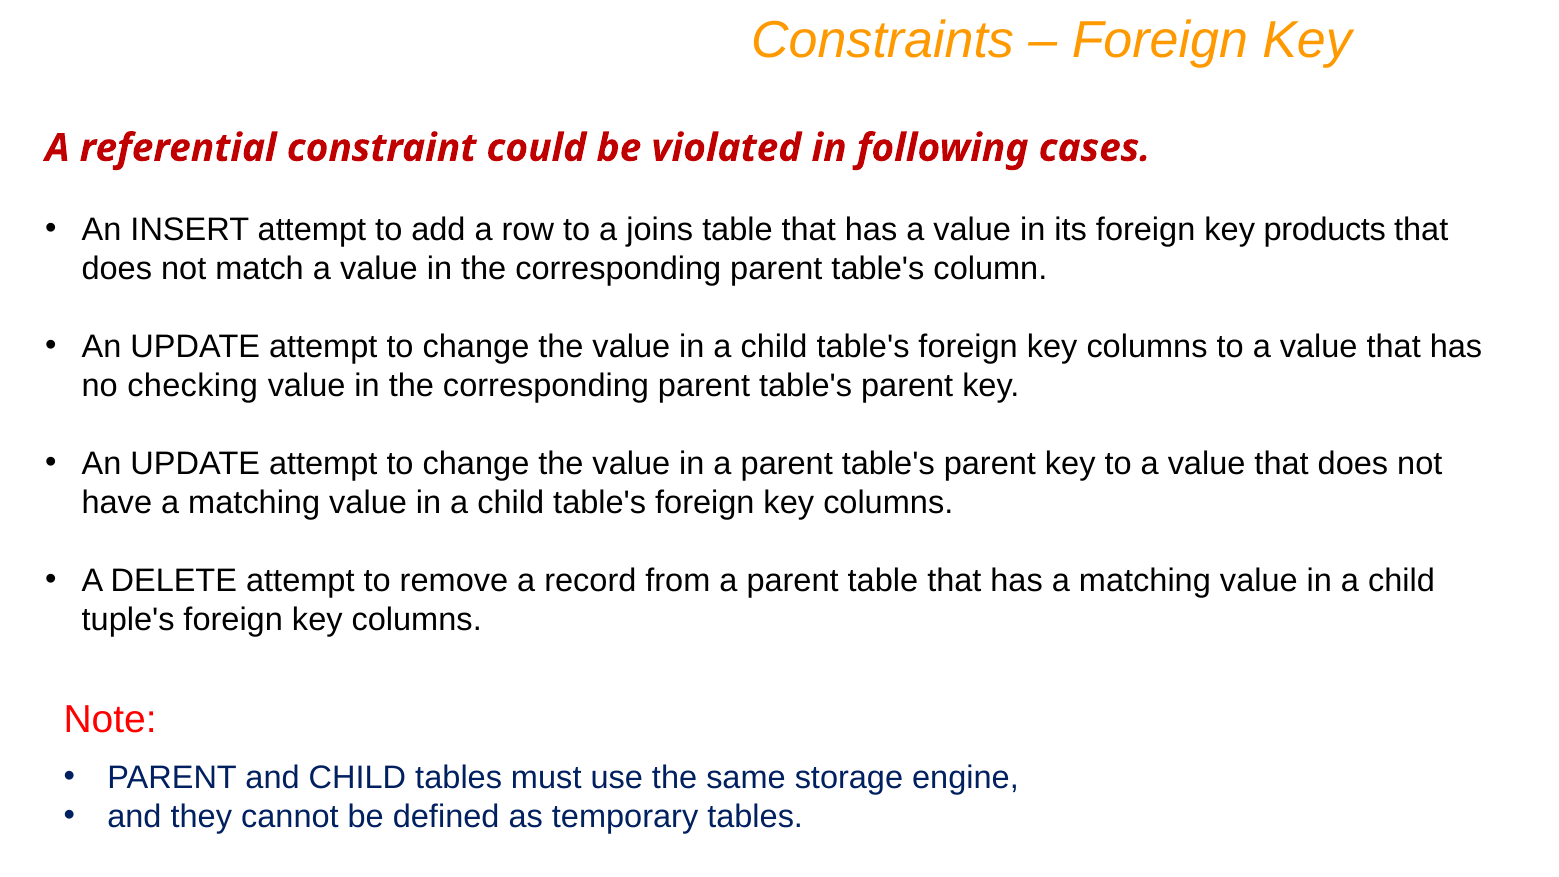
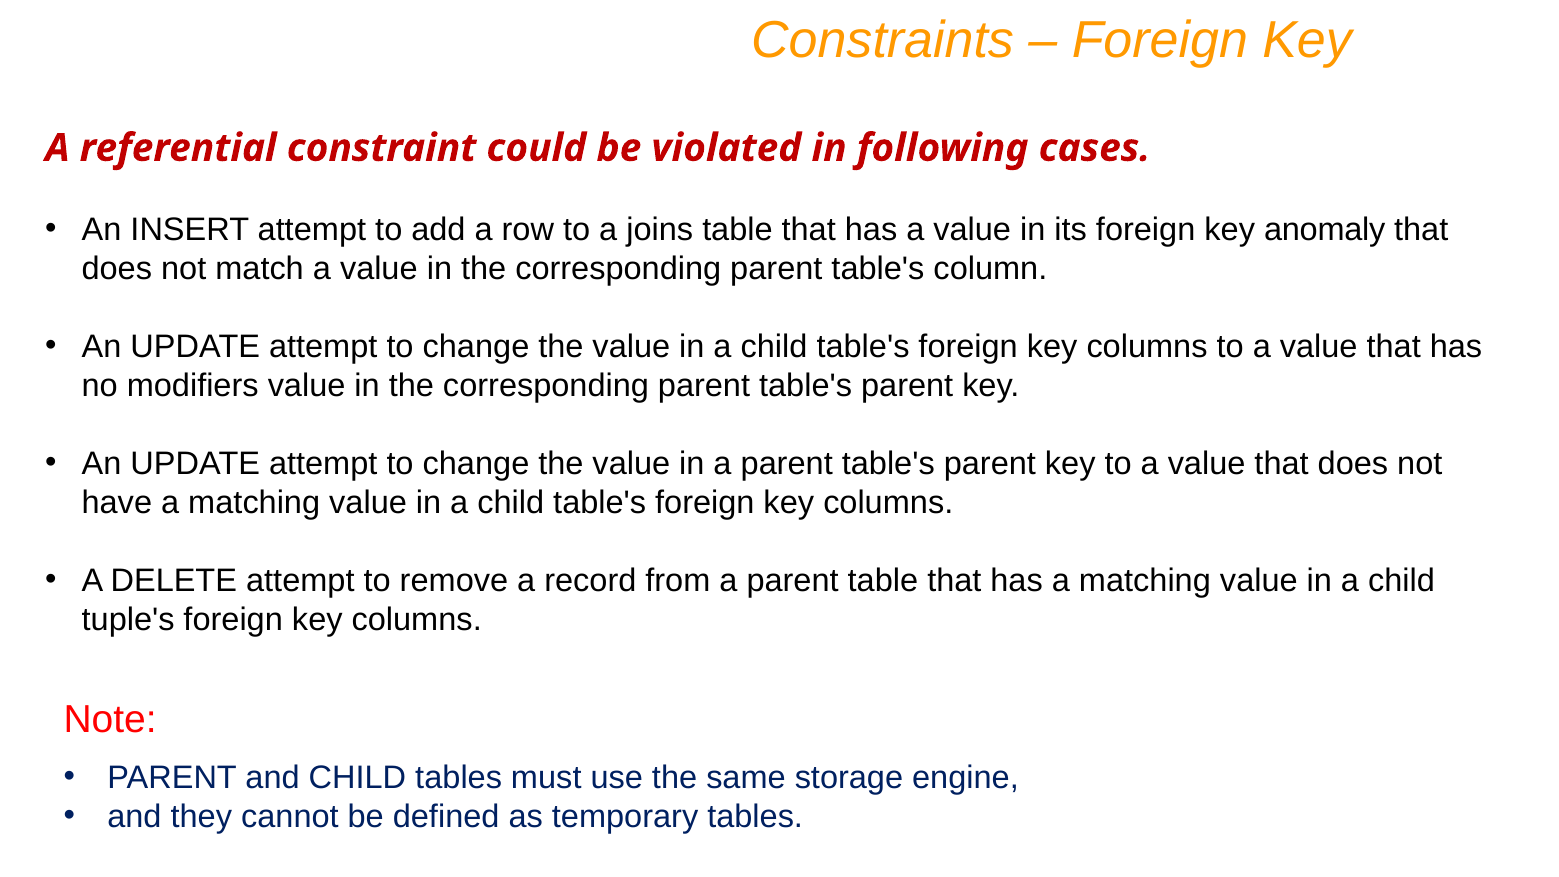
products: products -> anomaly
checking: checking -> modifiers
